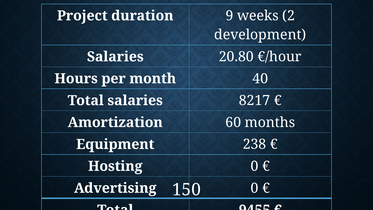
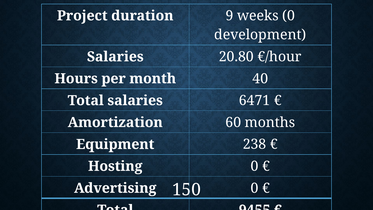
weeks 2: 2 -> 0
8217: 8217 -> 6471
